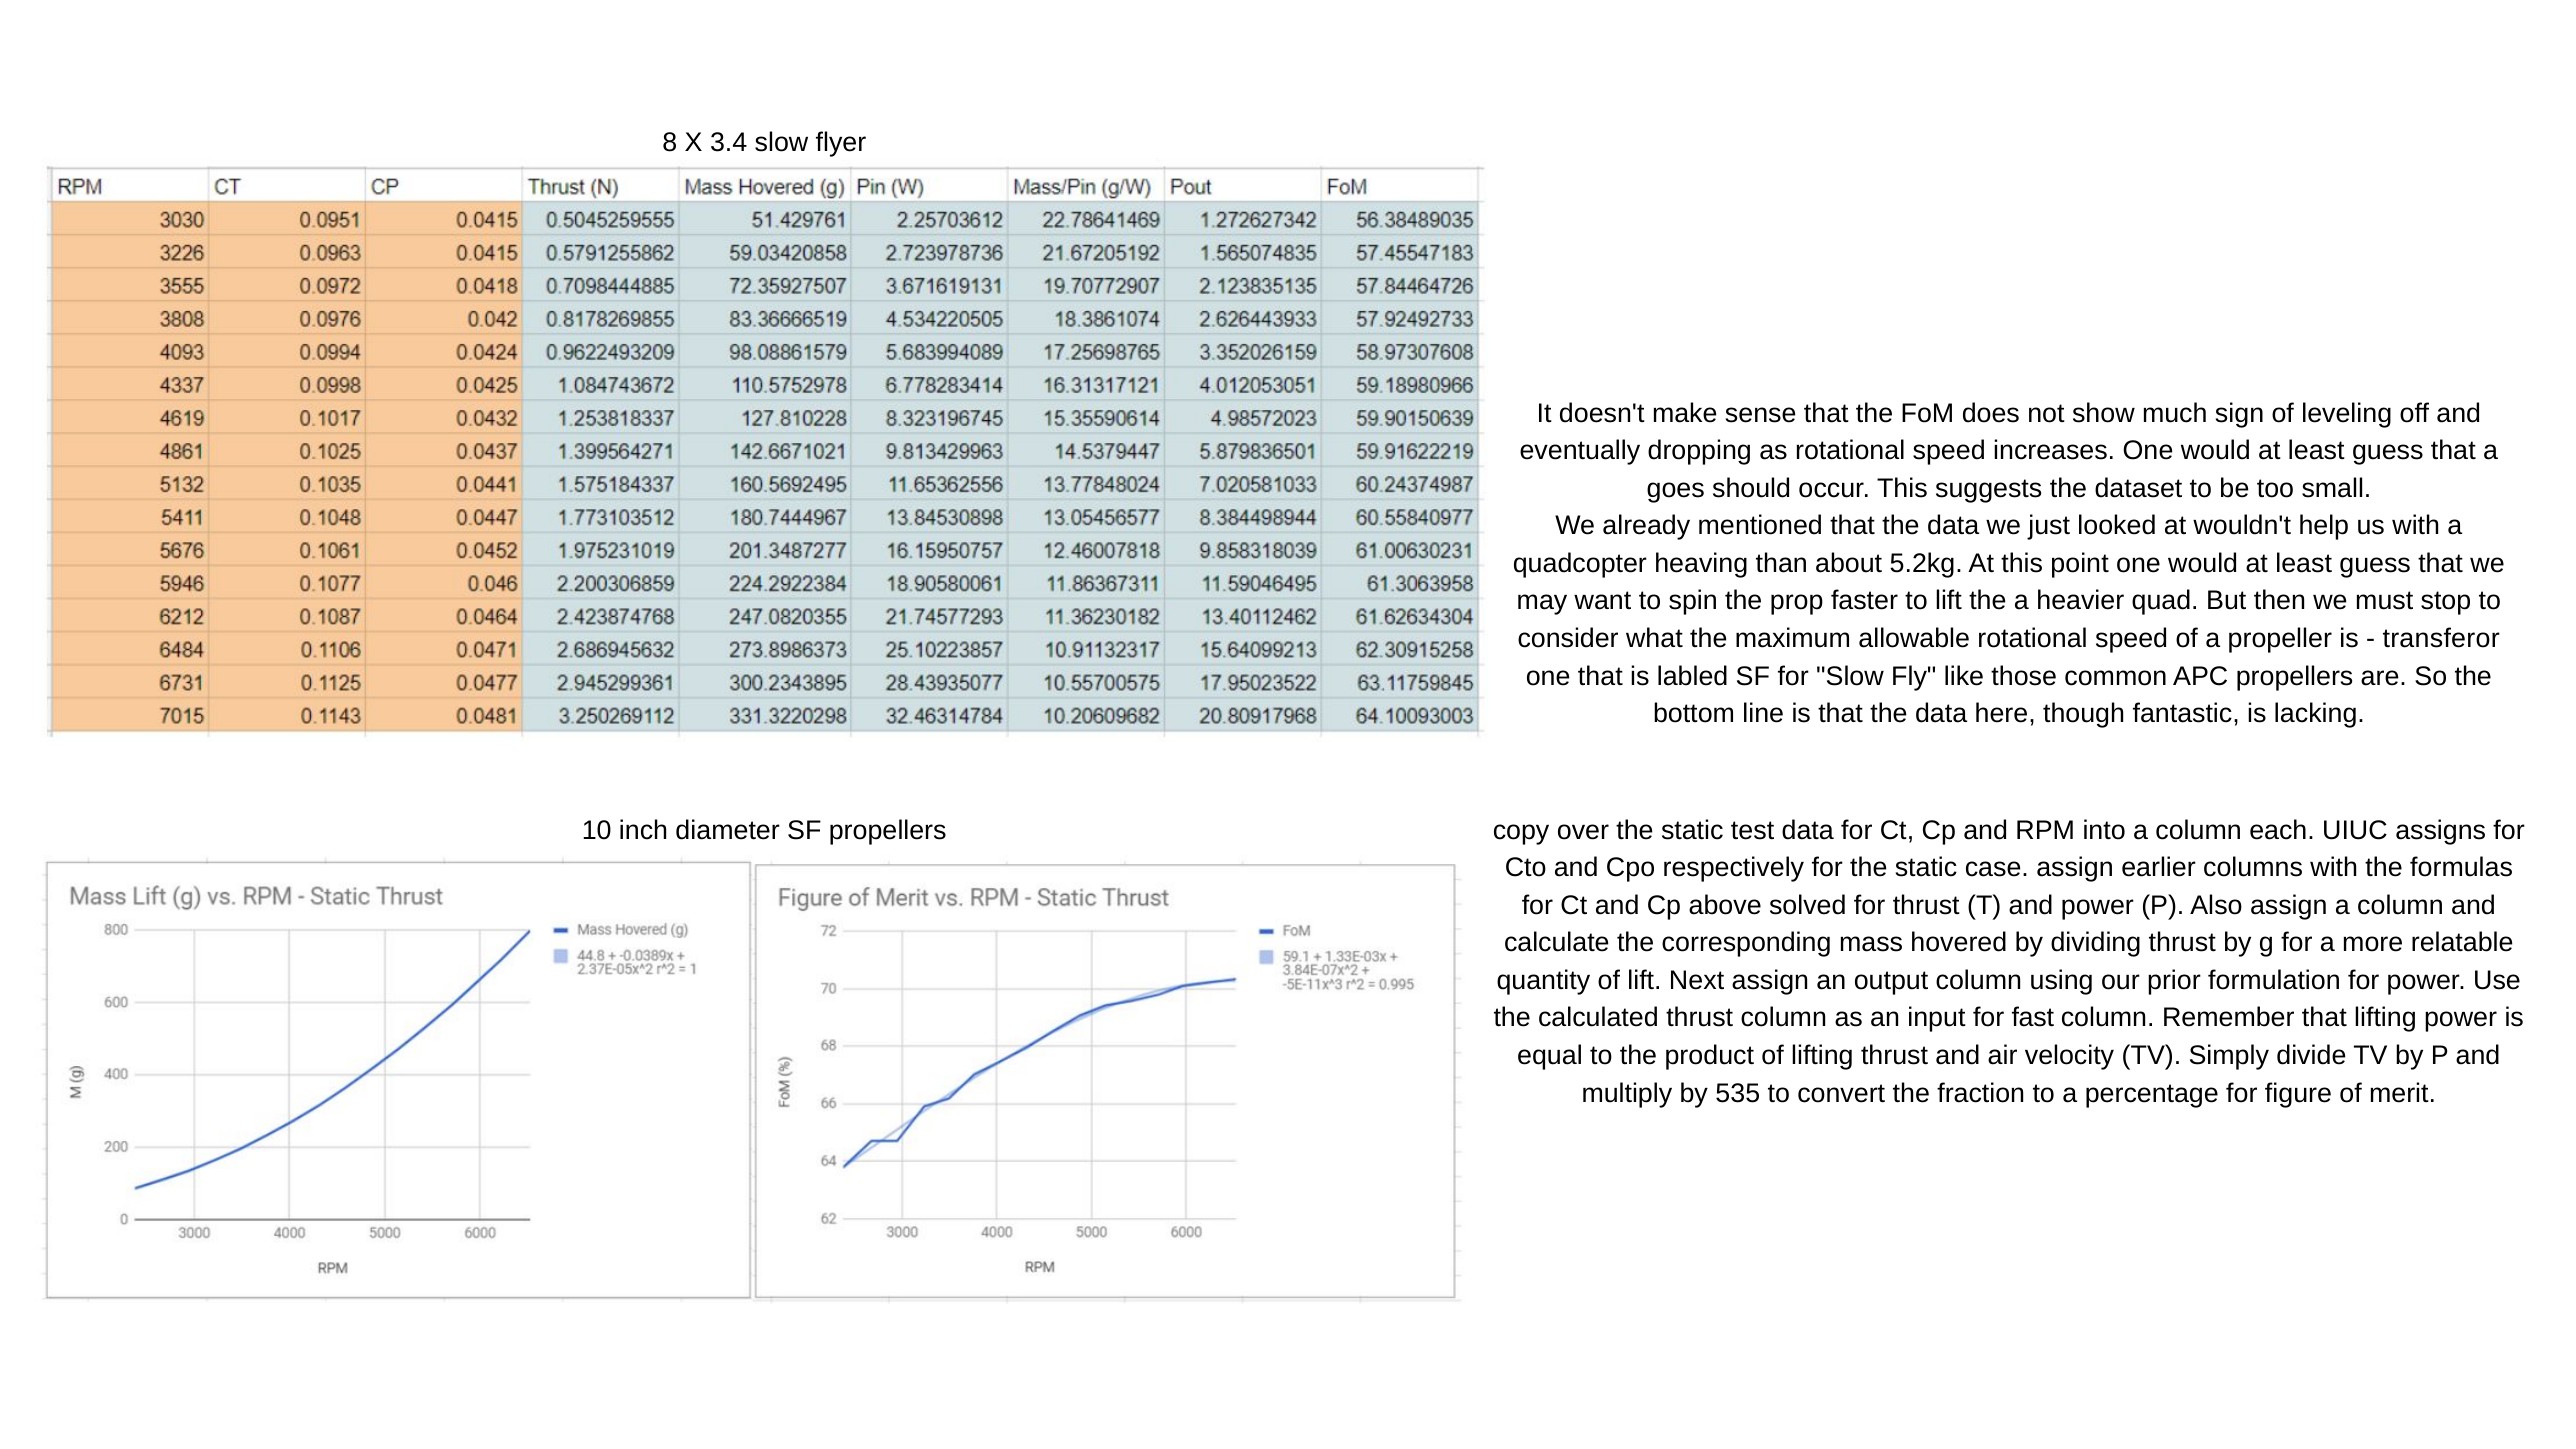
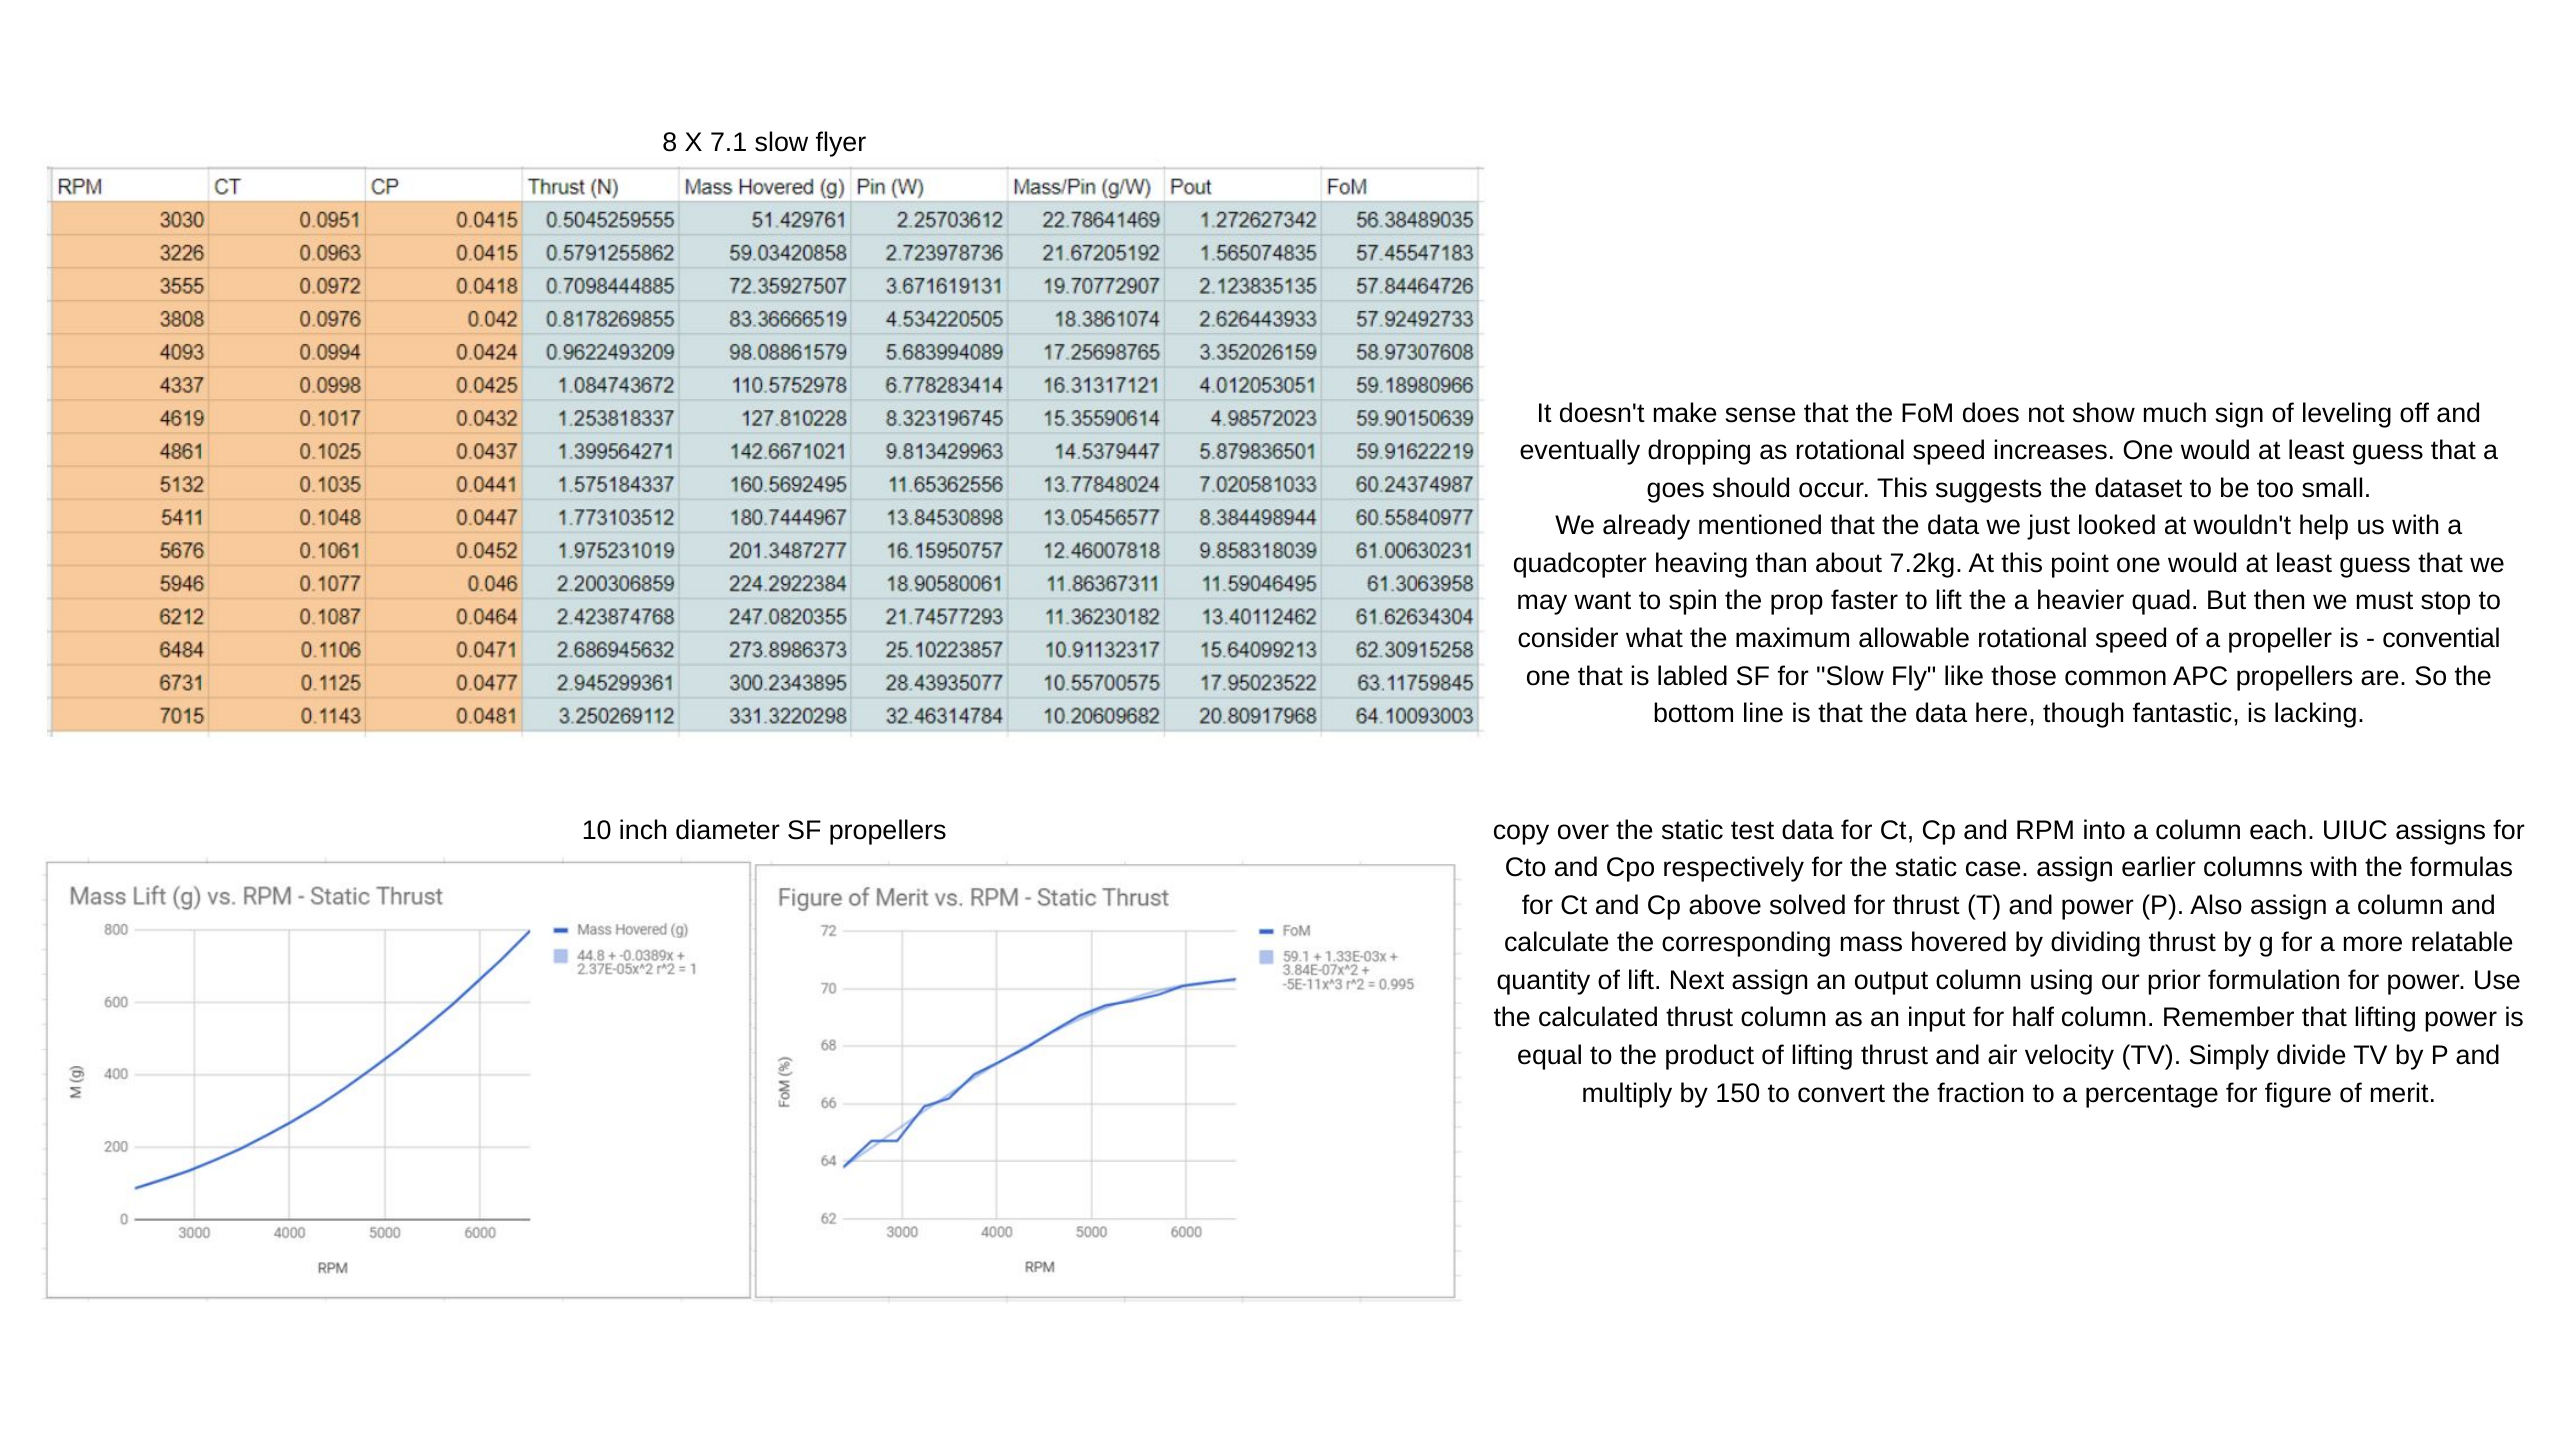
3.4: 3.4 -> 7.1
5.2kg: 5.2kg -> 7.2kg
transferor: transferor -> convential
fast: fast -> half
535: 535 -> 150
